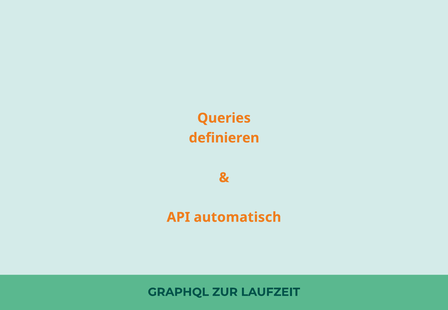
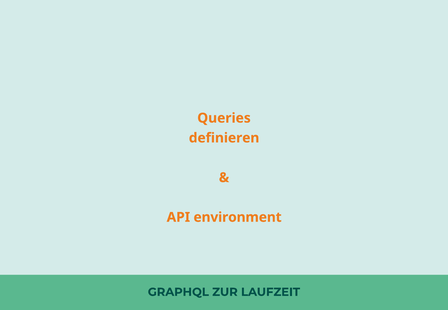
automatisch: automatisch -> environment
